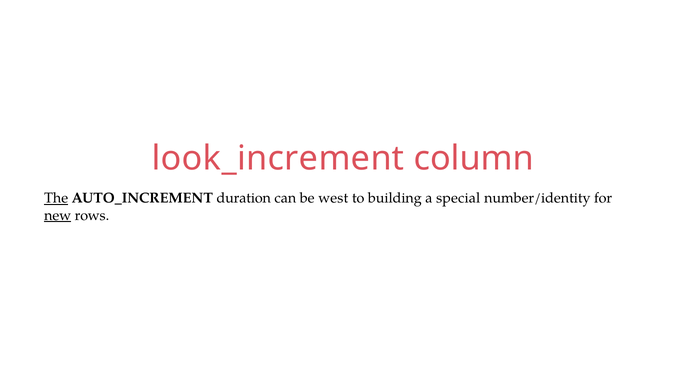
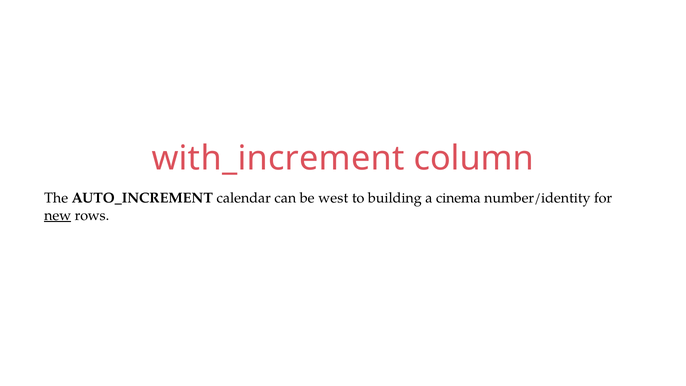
look_increment: look_increment -> with_increment
The underline: present -> none
duration: duration -> calendar
special: special -> cinema
